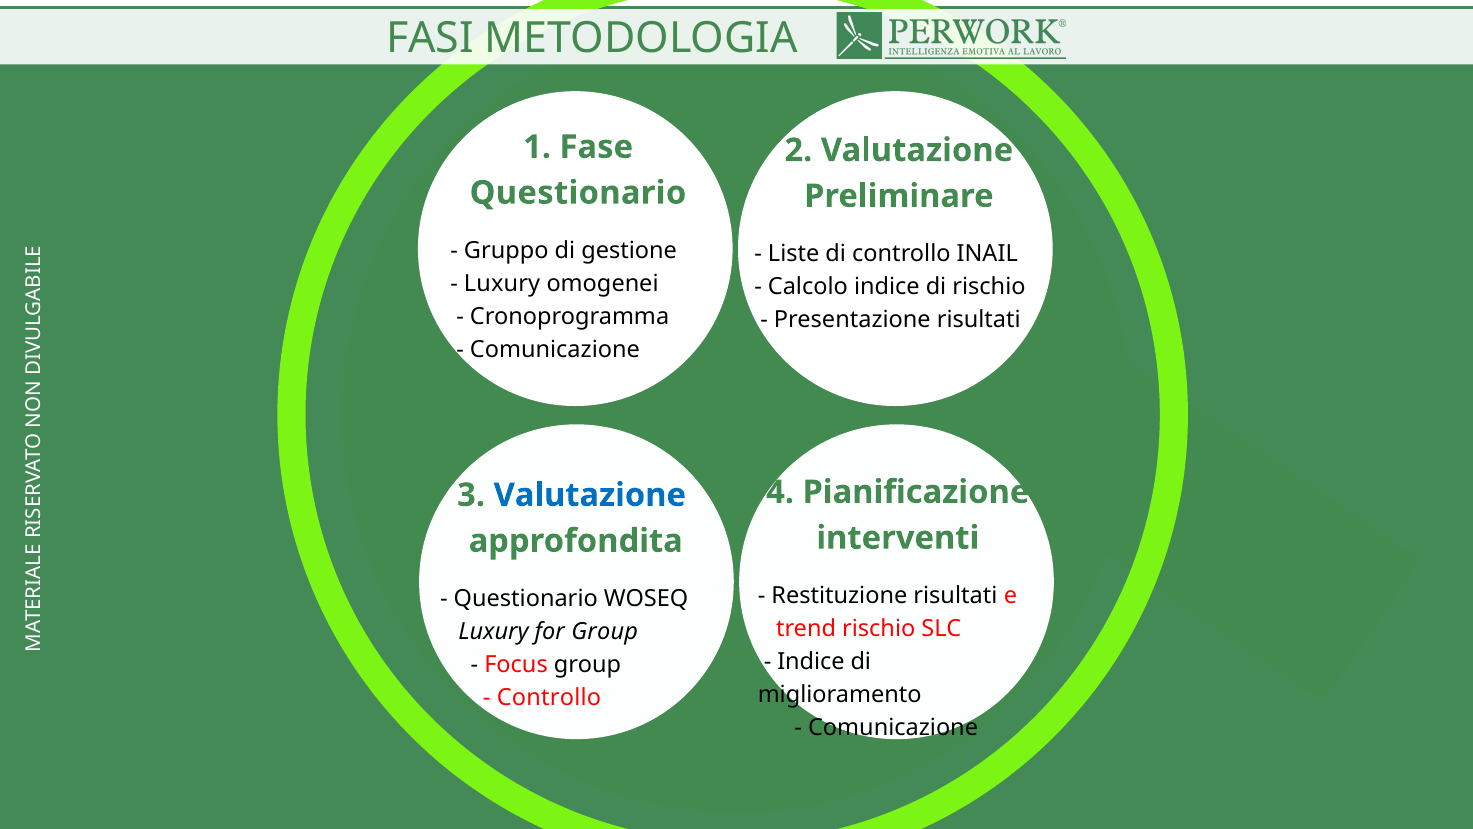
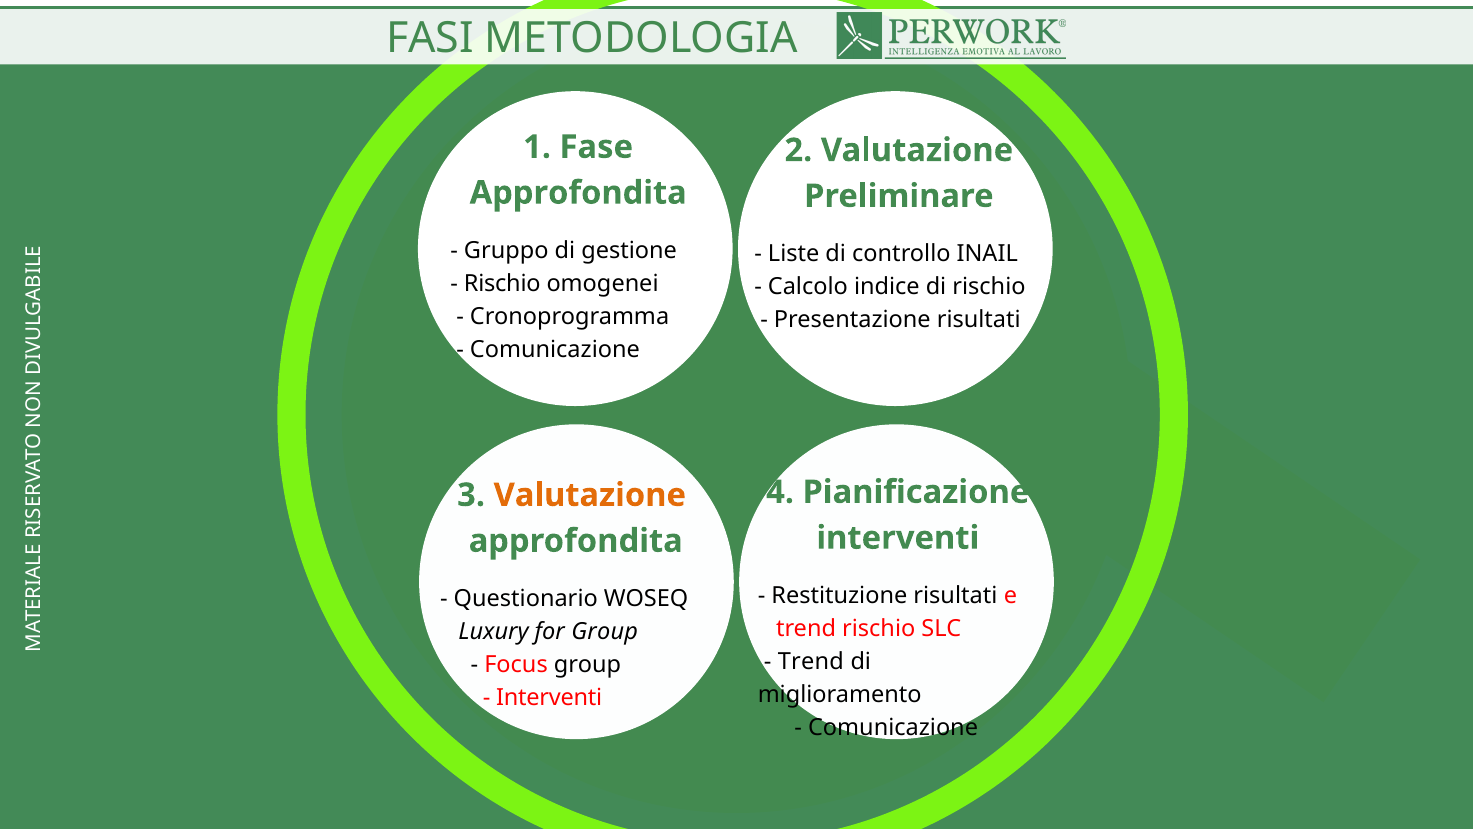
Questionario at (578, 193): Questionario -> Approfondita
Luxury at (502, 284): Luxury -> Rischio
Valutazione at (590, 495) colour: blue -> orange
Indice at (811, 661): Indice -> Trend
Controllo at (549, 697): Controllo -> Interventi
